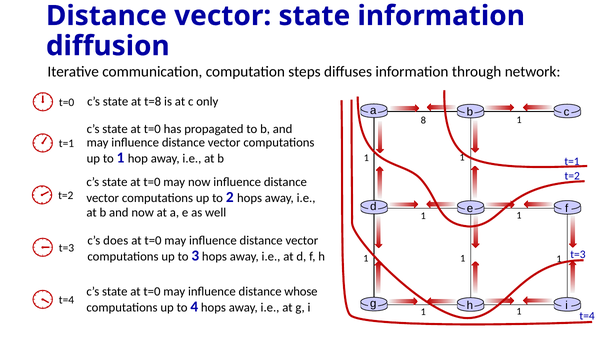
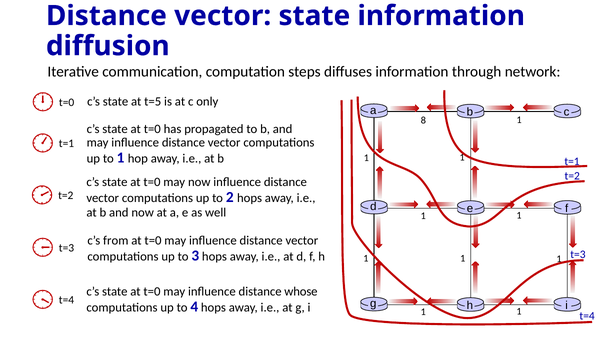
t=8: t=8 -> t=5
does: does -> from
